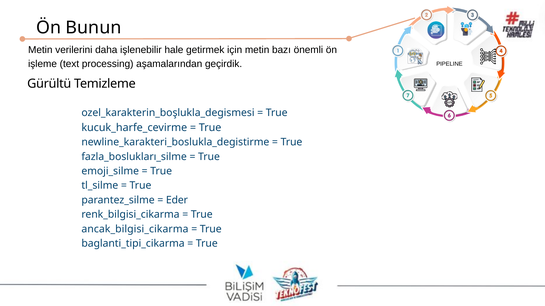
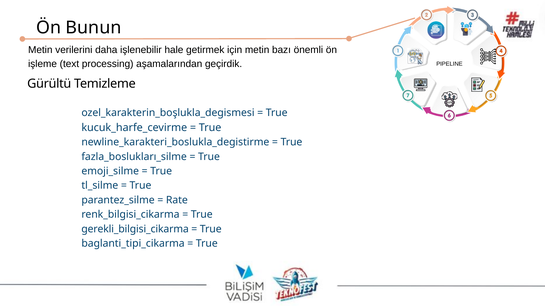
Eder: Eder -> Rate
ancak_bilgisi_cikarma: ancak_bilgisi_cikarma -> gerekli_bilgisi_cikarma
